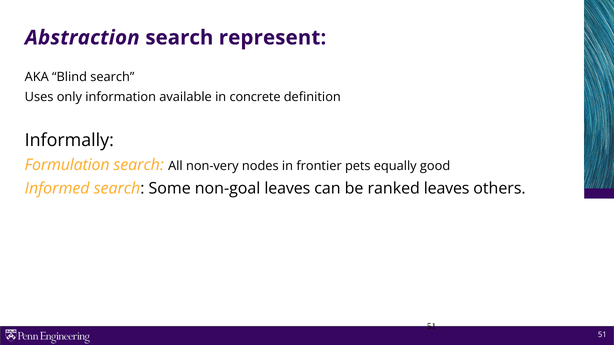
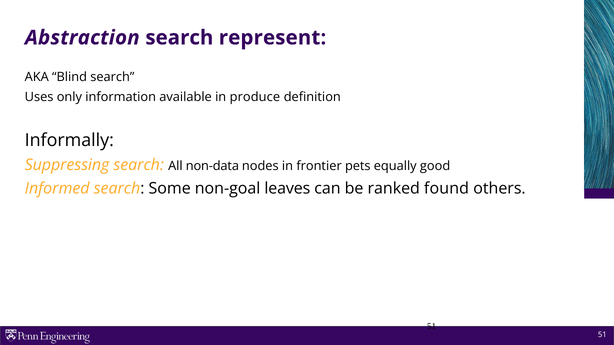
concrete: concrete -> produce
Formulation: Formulation -> Suppressing
non-very: non-very -> non-data
ranked leaves: leaves -> found
